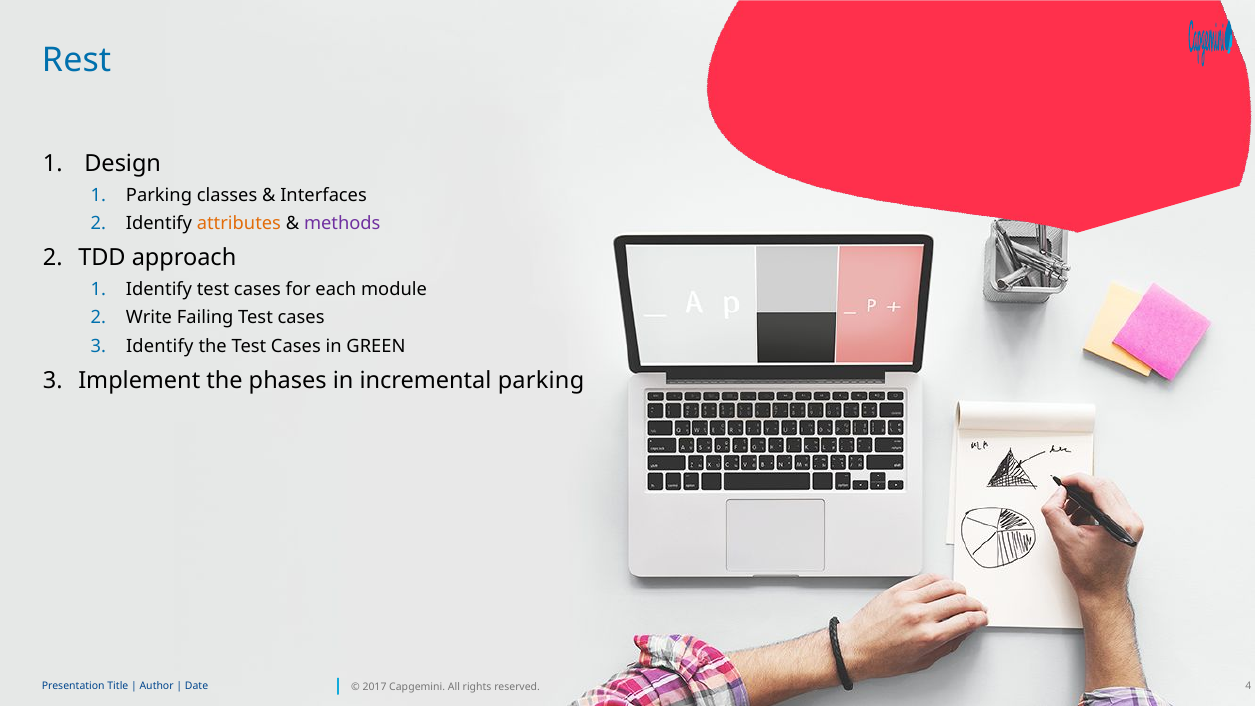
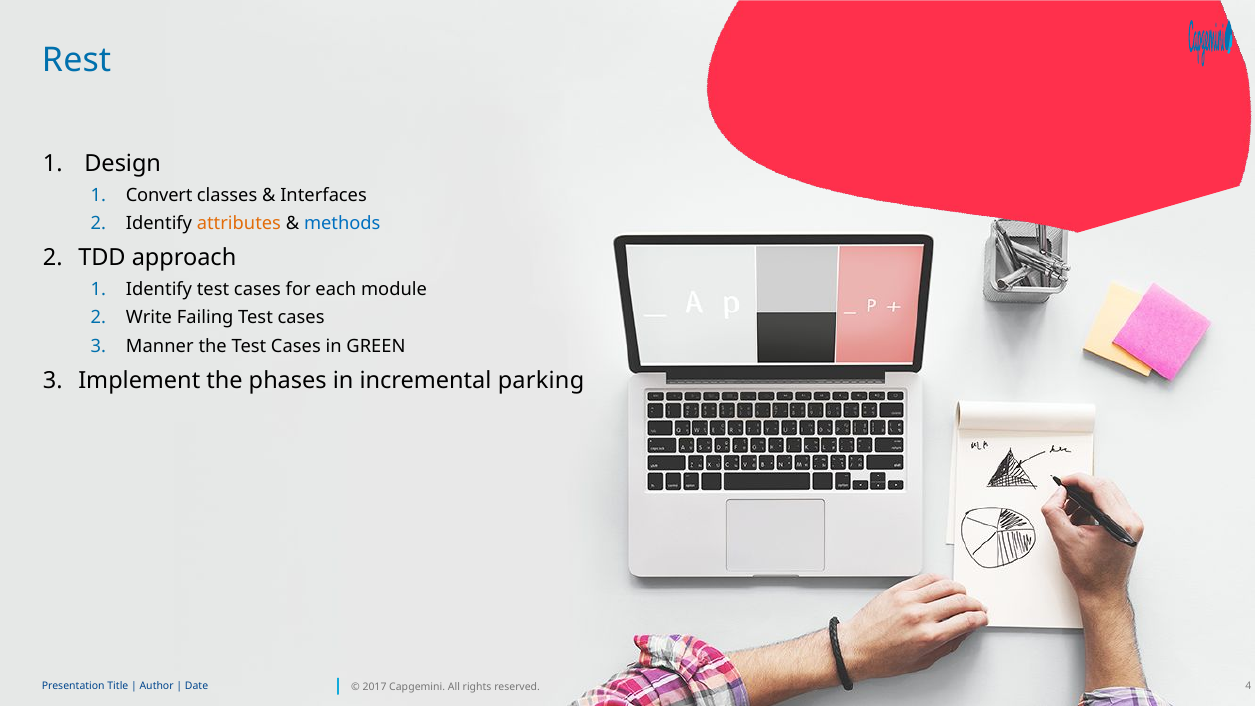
Parking at (159, 195): Parking -> Convert
methods colour: purple -> blue
Identify at (160, 347): Identify -> Manner
